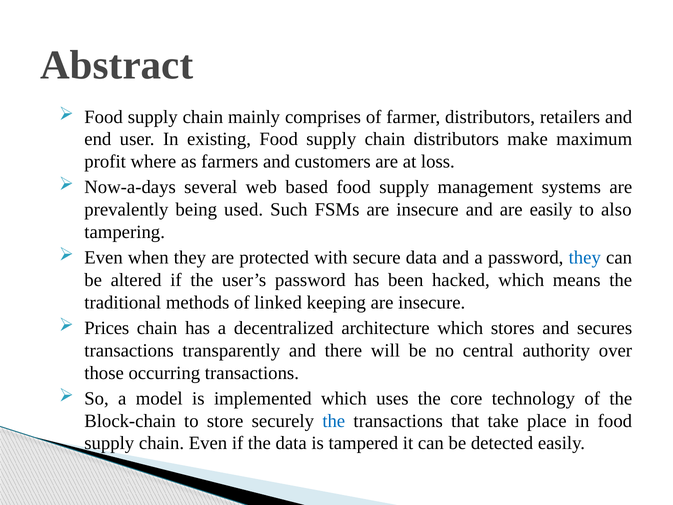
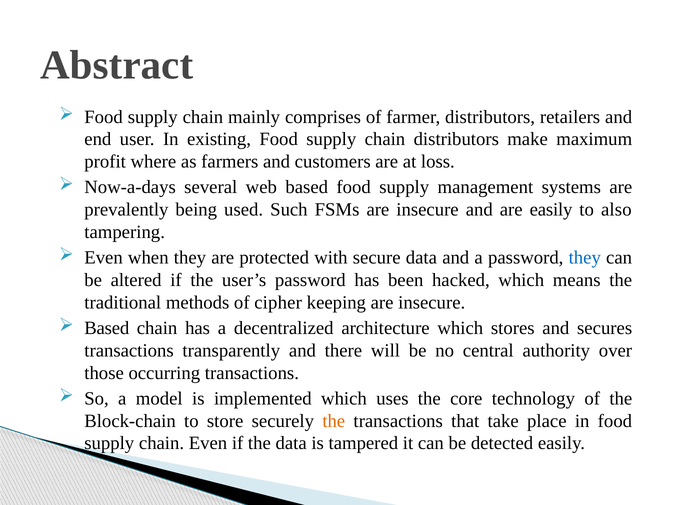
linked: linked -> cipher
Prices at (107, 328): Prices -> Based
the at (334, 421) colour: blue -> orange
